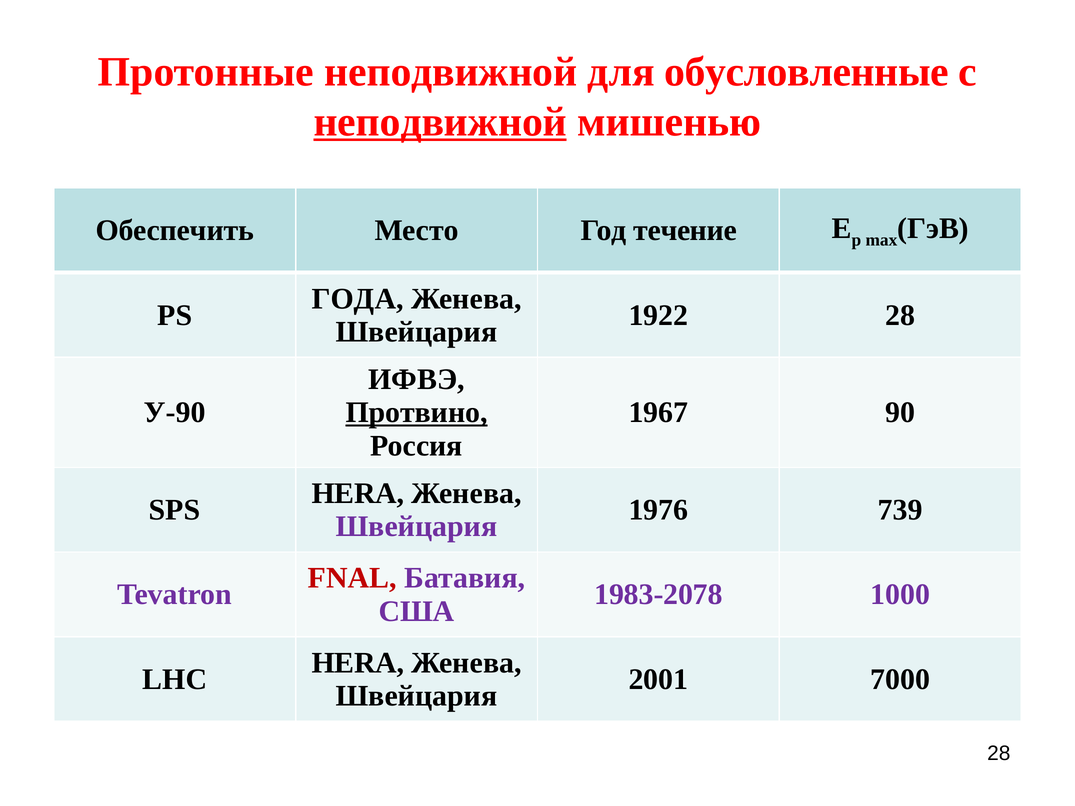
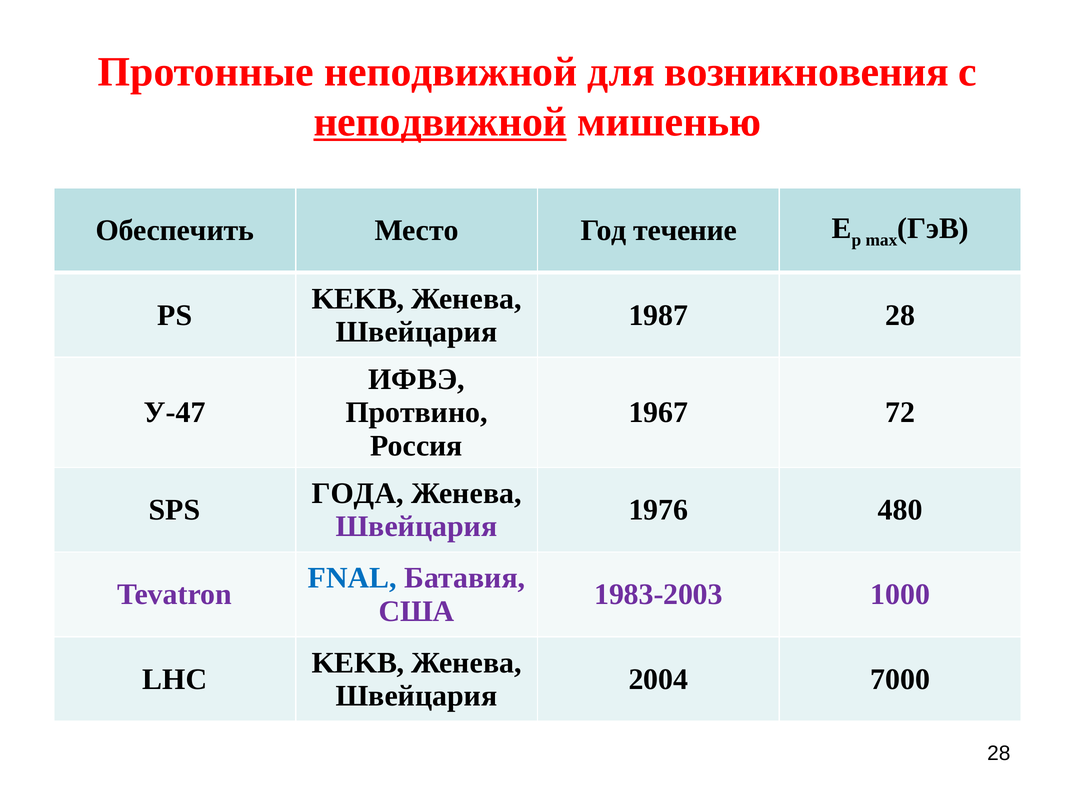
обусловленные: обусловленные -> возникновения
ГОДА at (358, 299): ГОДА -> KEKB
1922: 1922 -> 1987
У-90: У-90 -> У-47
Протвино underline: present -> none
90: 90 -> 72
HERA at (358, 494): HERA -> ГОДА
739: 739 -> 480
FNAL colour: red -> blue
1983-2078: 1983-2078 -> 1983-2003
HERA at (358, 663): HERA -> KEKB
2001: 2001 -> 2004
